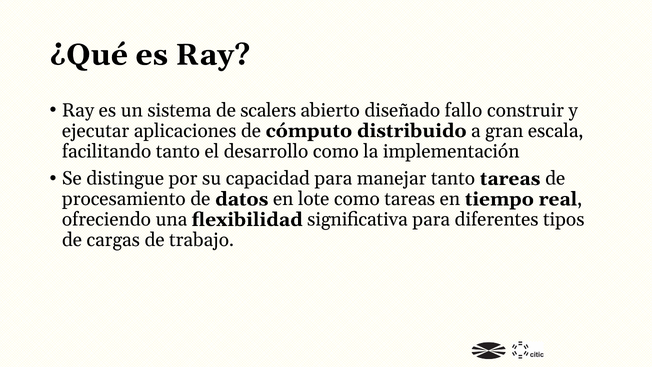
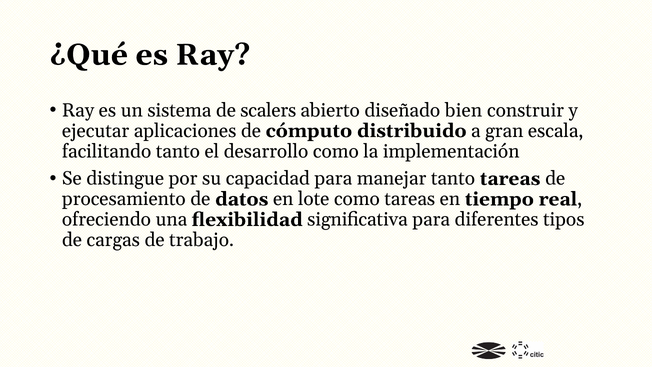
fallo: fallo -> bien
